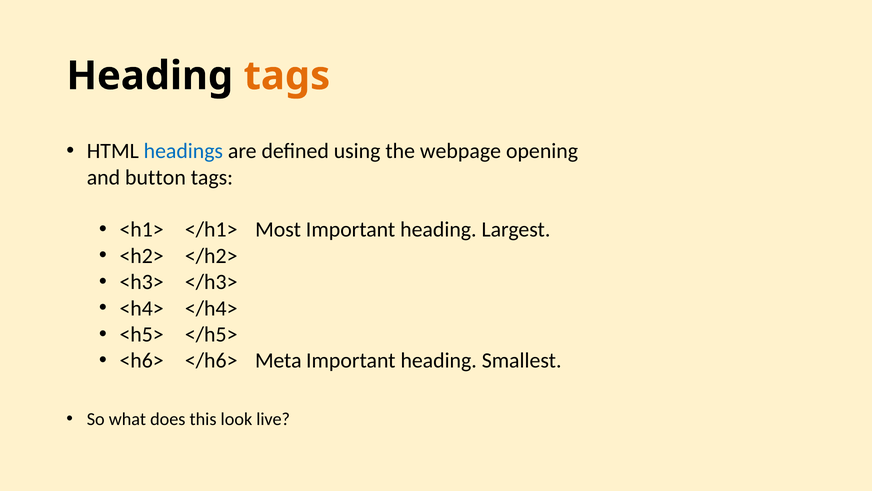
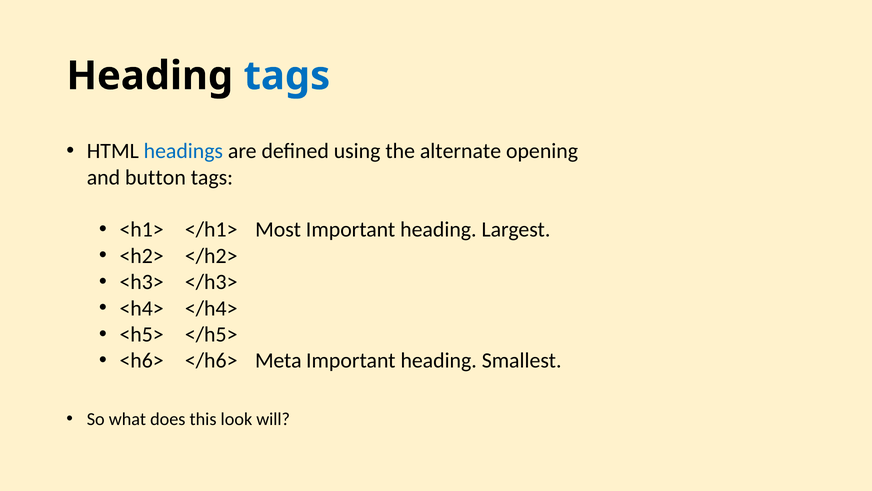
tags at (287, 76) colour: orange -> blue
webpage: webpage -> alternate
live: live -> will
